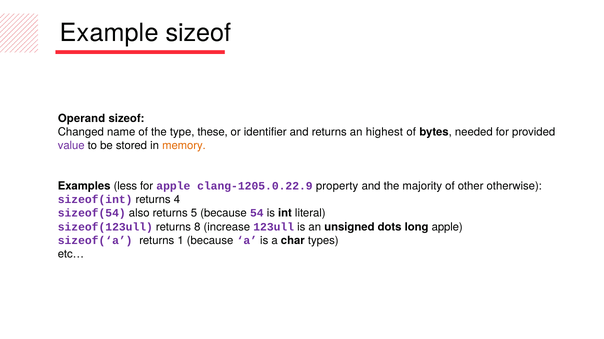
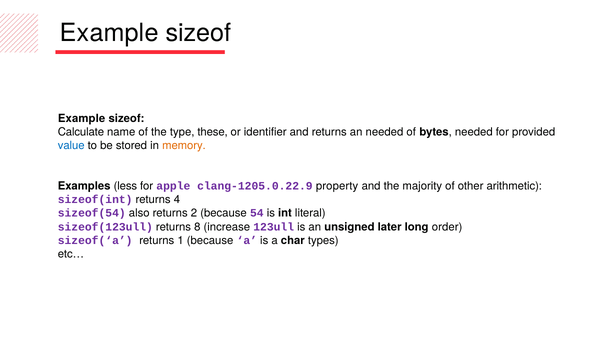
Operand at (82, 119): Operand -> Example
Changed: Changed -> Calculate
an highest: highest -> needed
value colour: purple -> blue
otherwise: otherwise -> arithmetic
5: 5 -> 2
dots: dots -> later
long apple: apple -> order
